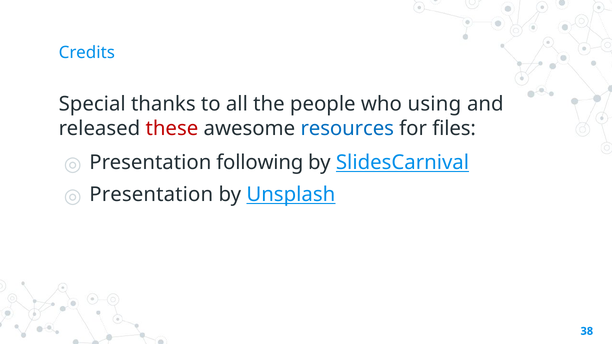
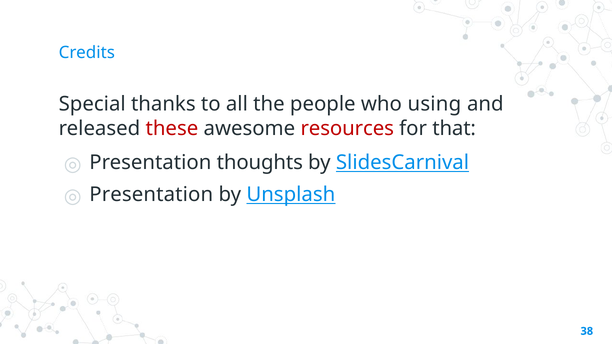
resources colour: blue -> red
files: files -> that
following: following -> thoughts
